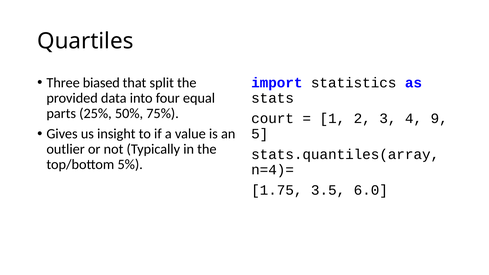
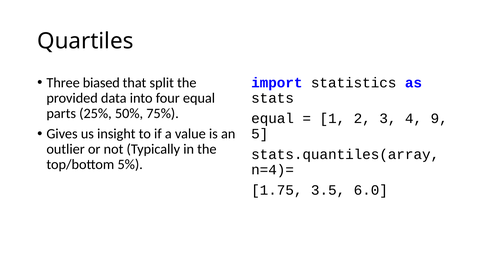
court at (273, 118): court -> equal
